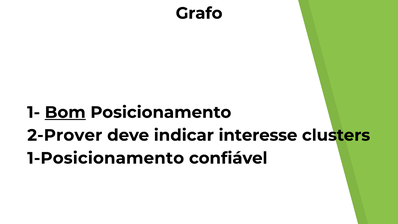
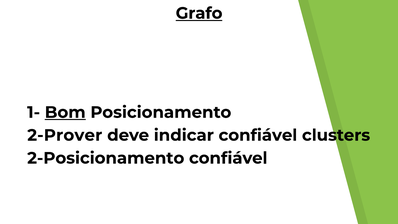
Grafo underline: none -> present
indicar interesse: interesse -> confiável
1-Posicionamento: 1-Posicionamento -> 2-Posicionamento
